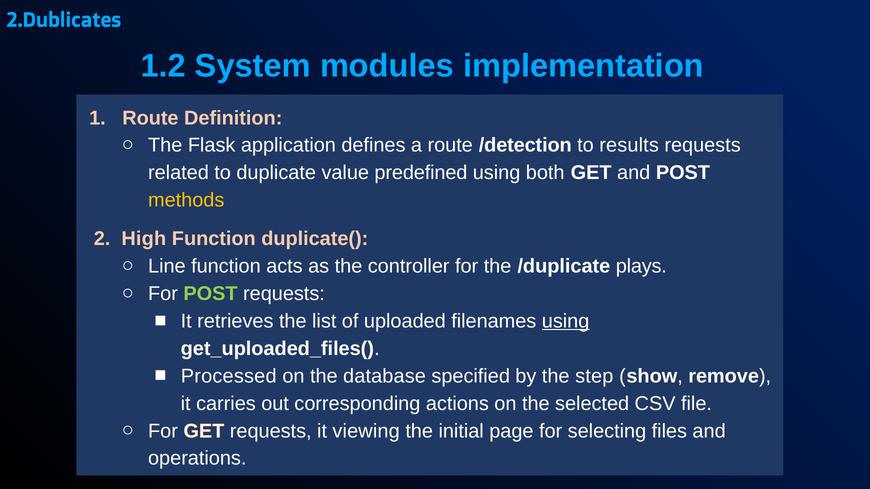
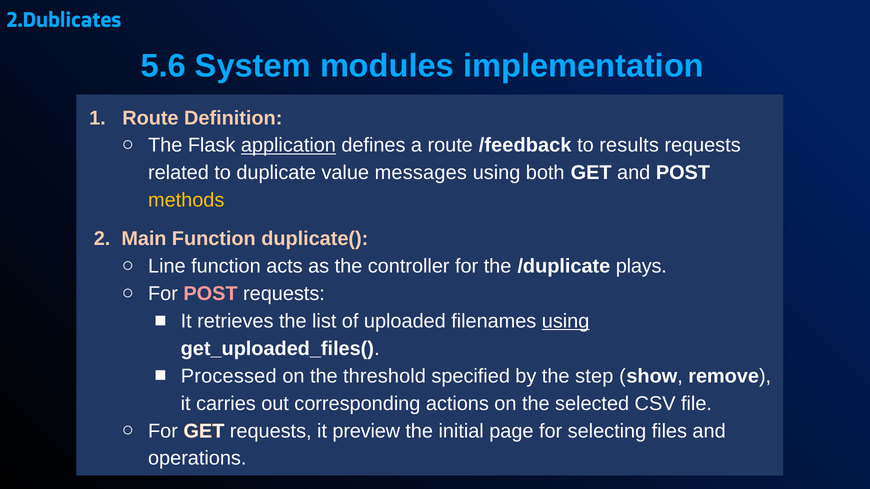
1.2: 1.2 -> 5.6
application underline: none -> present
/detection: /detection -> /feedback
predefined: predefined -> messages
High: High -> Main
POST at (211, 294) colour: light green -> pink
database: database -> threshold
viewing: viewing -> preview
